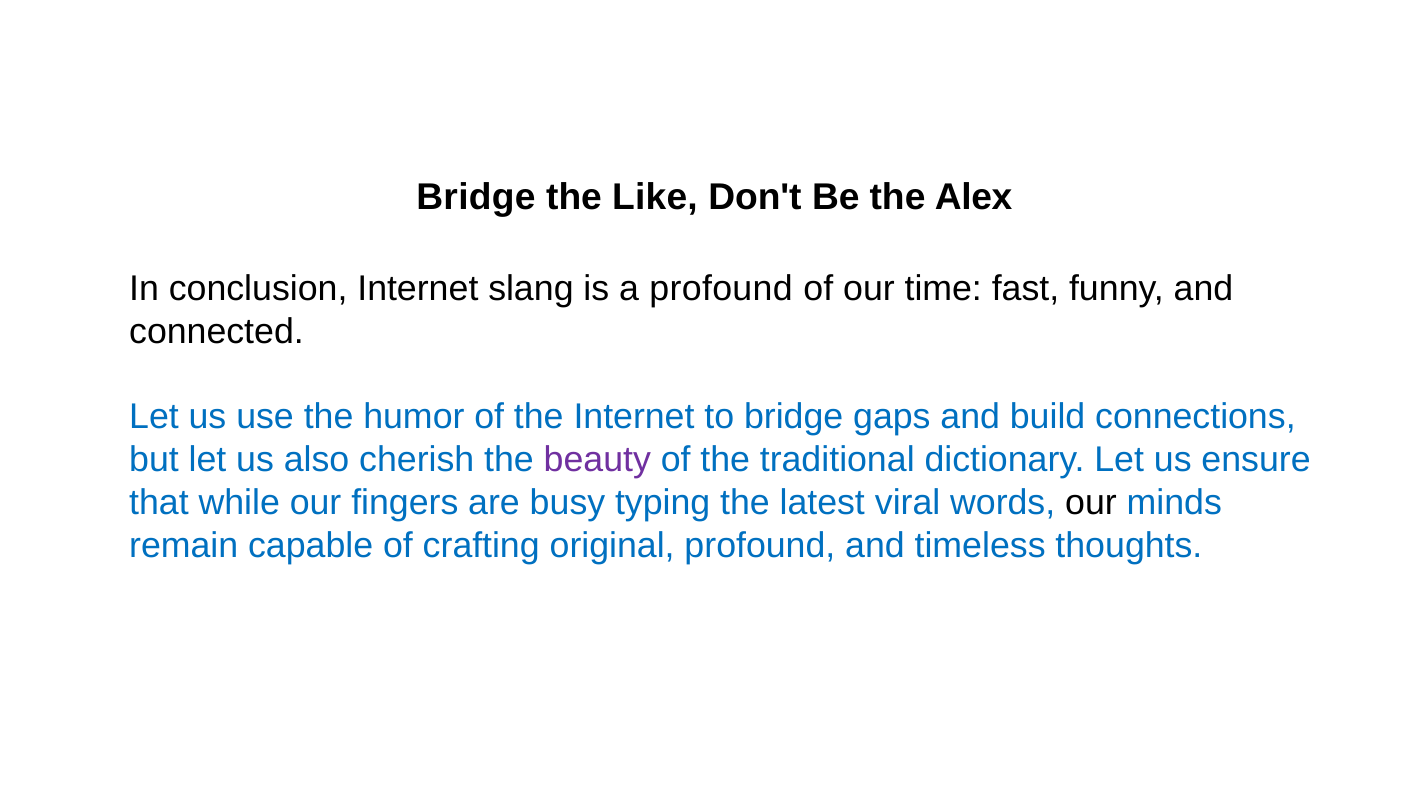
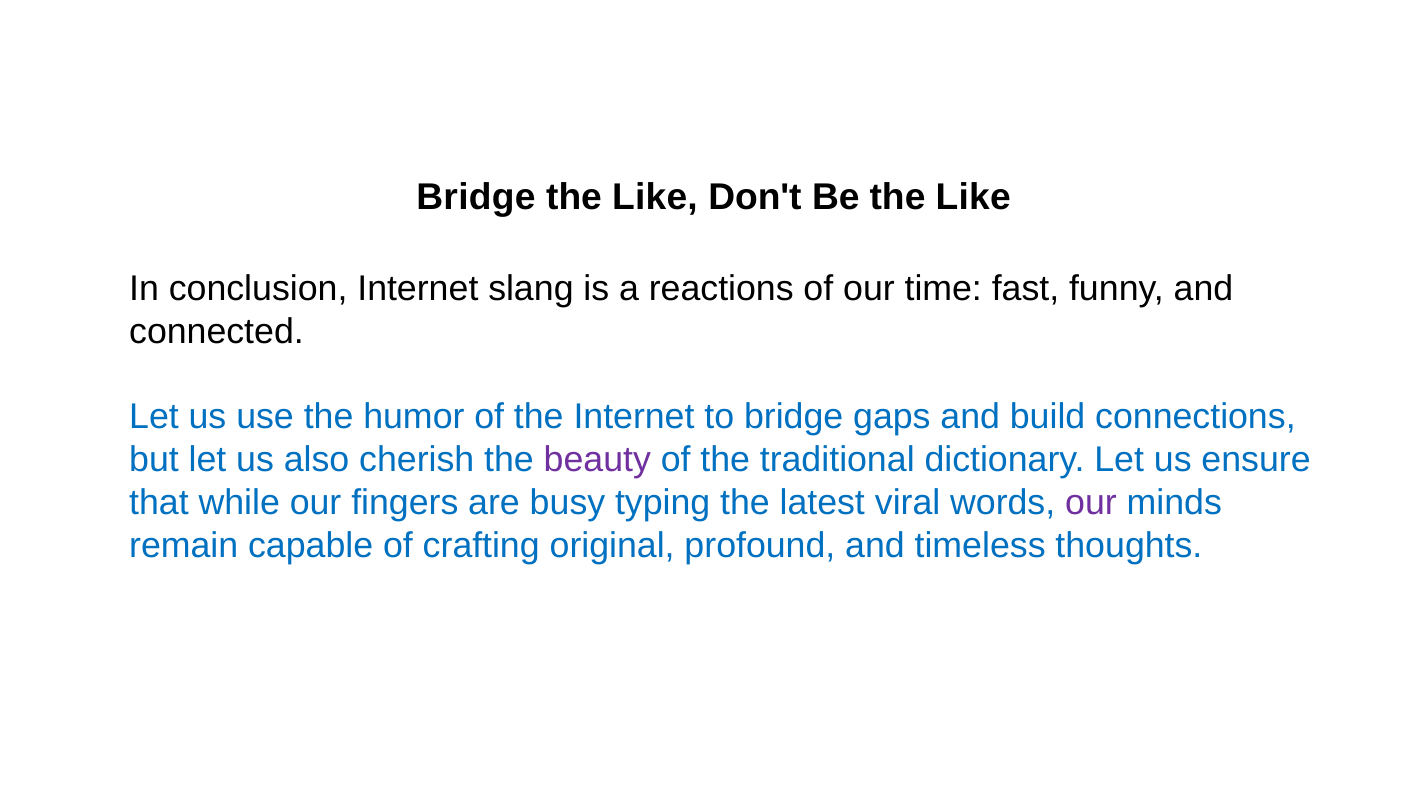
Be the Alex: Alex -> Like
a profound: profound -> reactions
our at (1091, 503) colour: black -> purple
